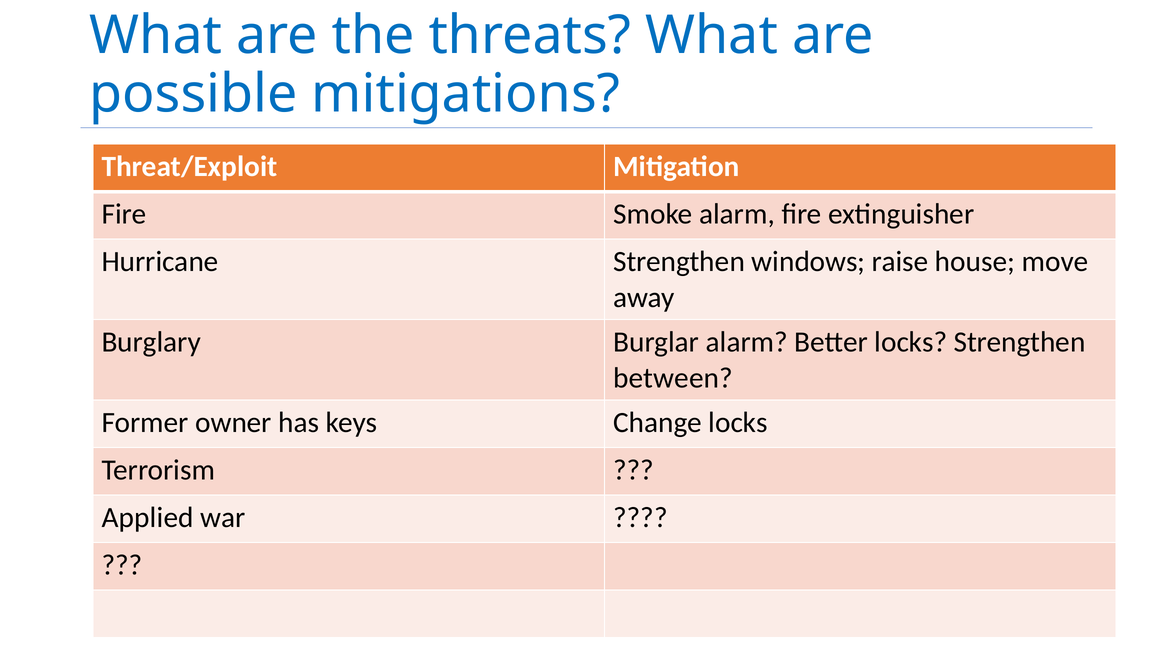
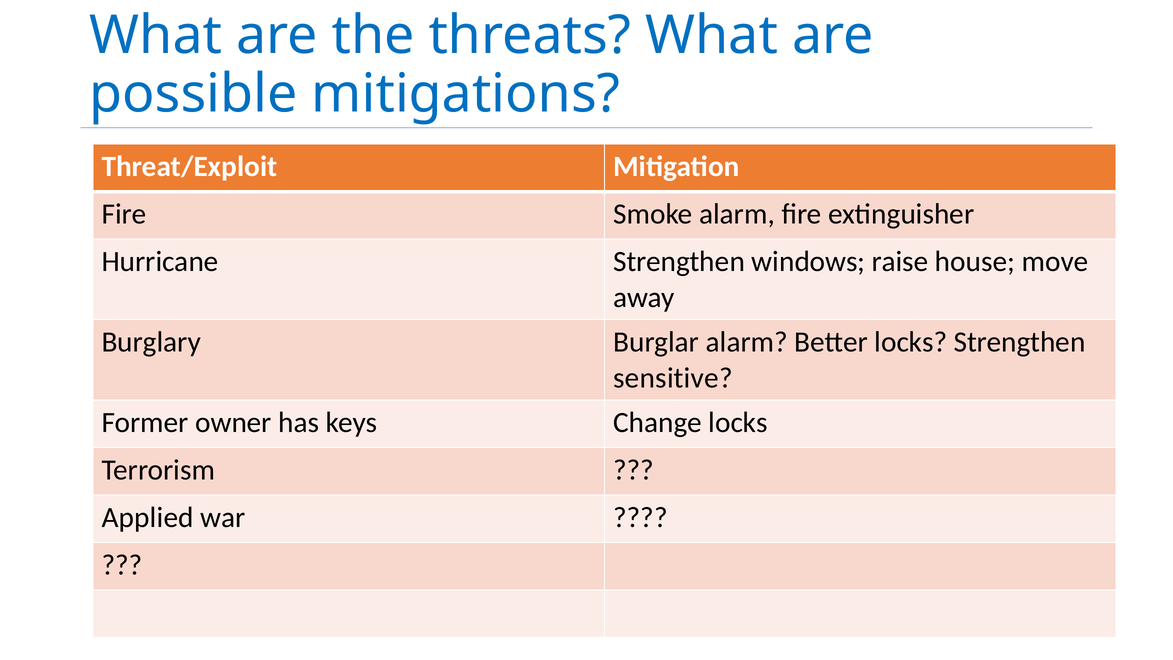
between: between -> sensitive
